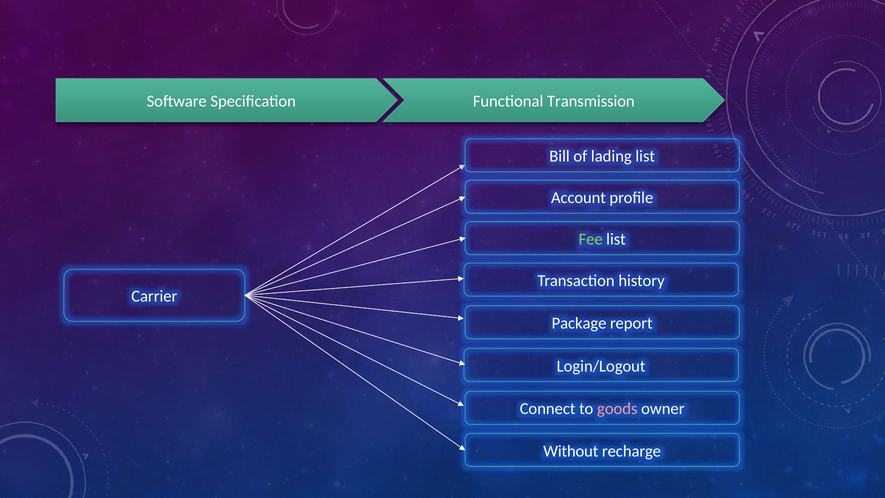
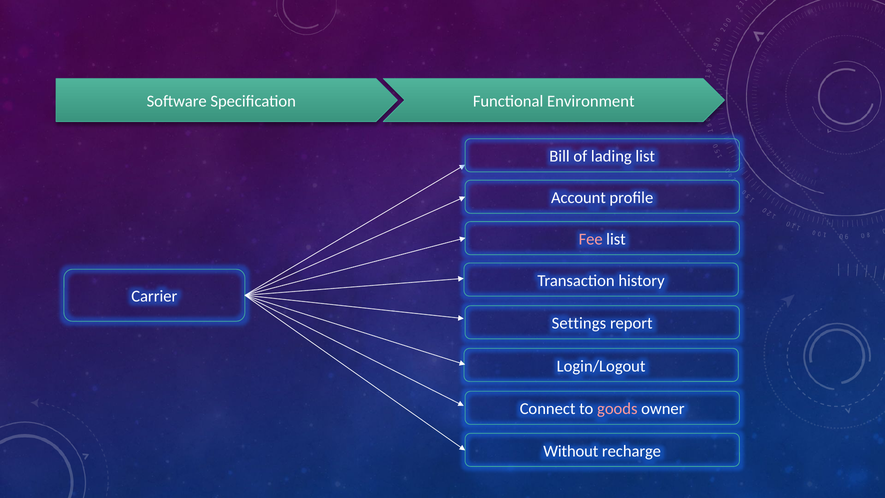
Transmission: Transmission -> Environment
Fee colour: light green -> pink
Package: Package -> Settings
